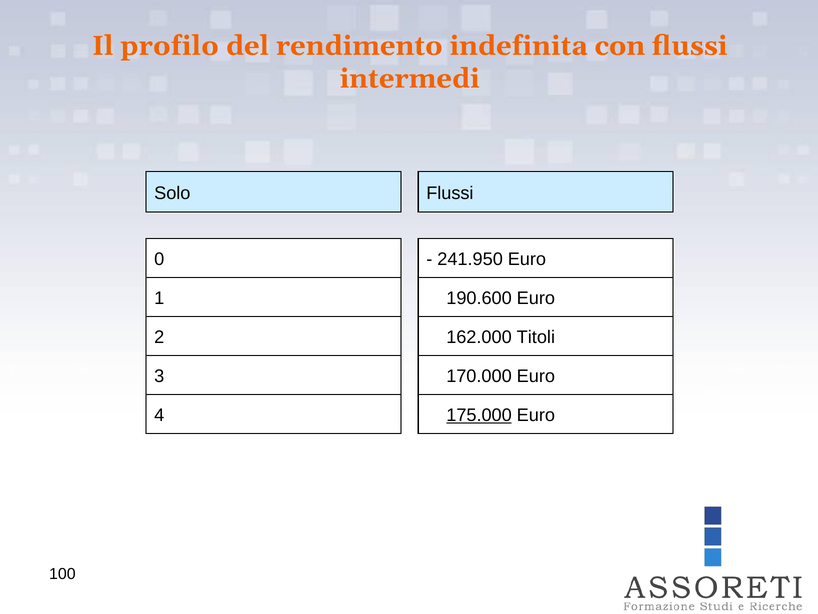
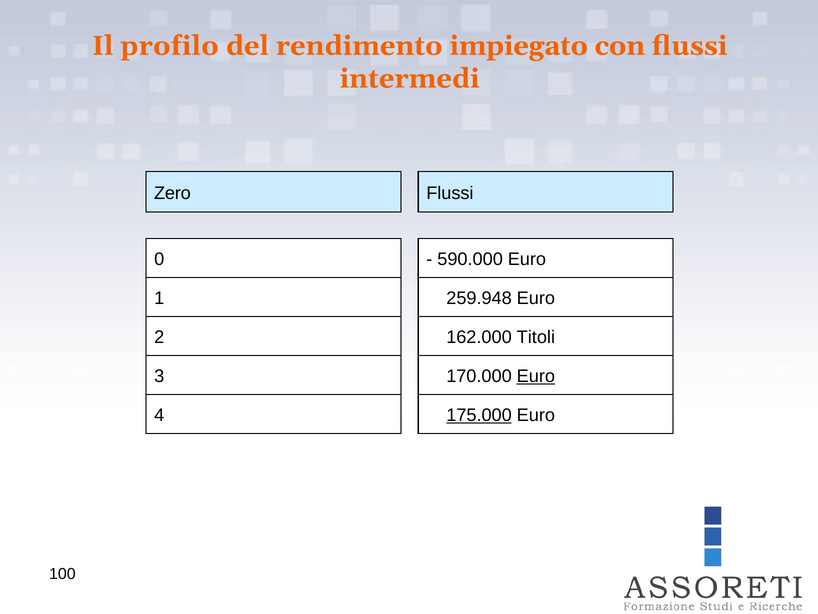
indefinita: indefinita -> impiegato
Solo: Solo -> Zero
241.950: 241.950 -> 590.000
190.600: 190.600 -> 259.948
Euro at (536, 376) underline: none -> present
